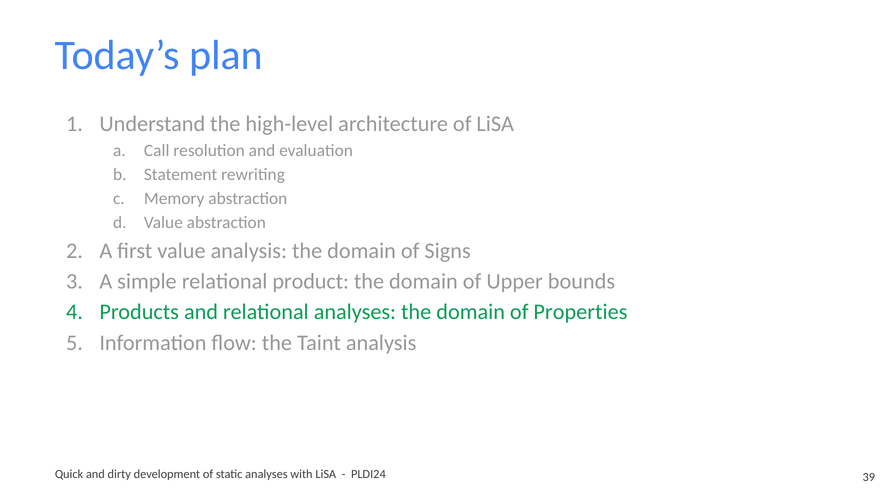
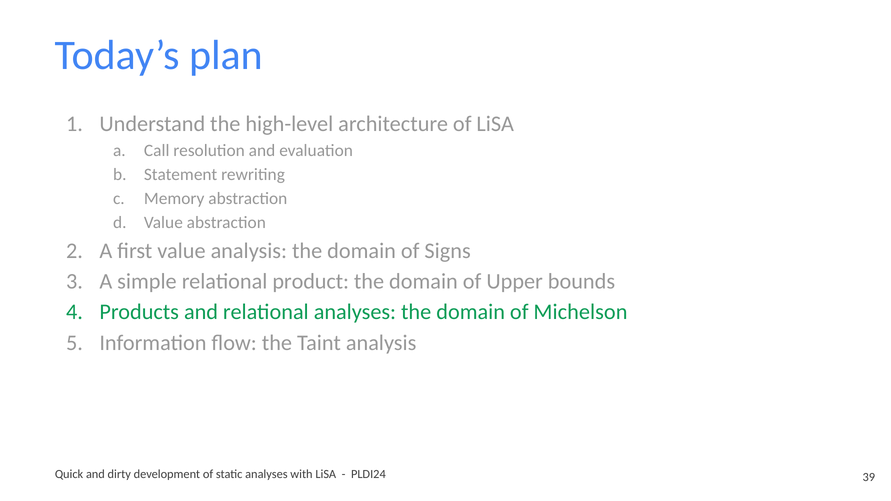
Properties: Properties -> Michelson
